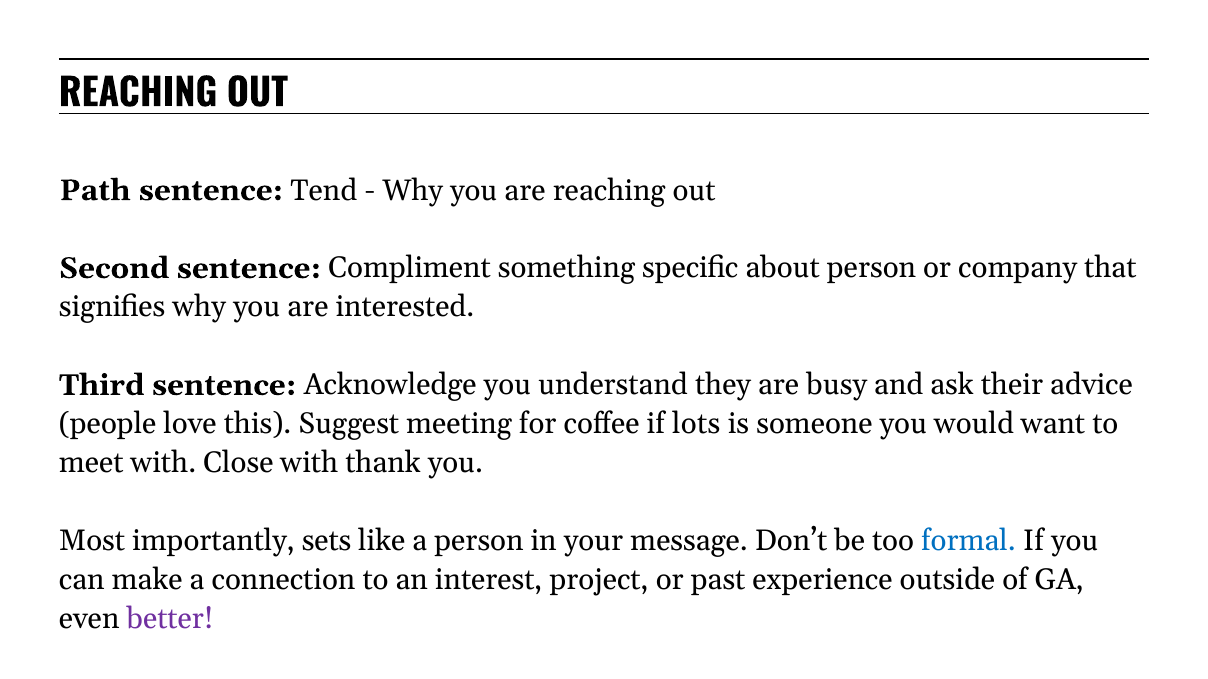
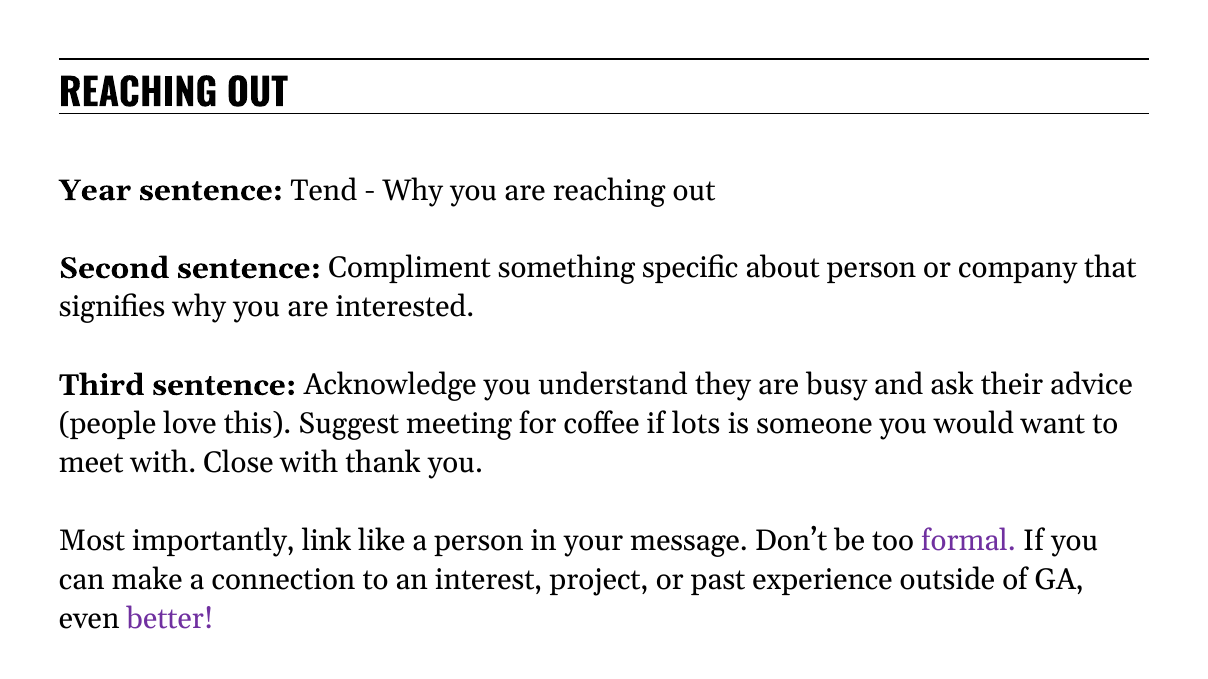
Path: Path -> Year
sets: sets -> link
formal colour: blue -> purple
